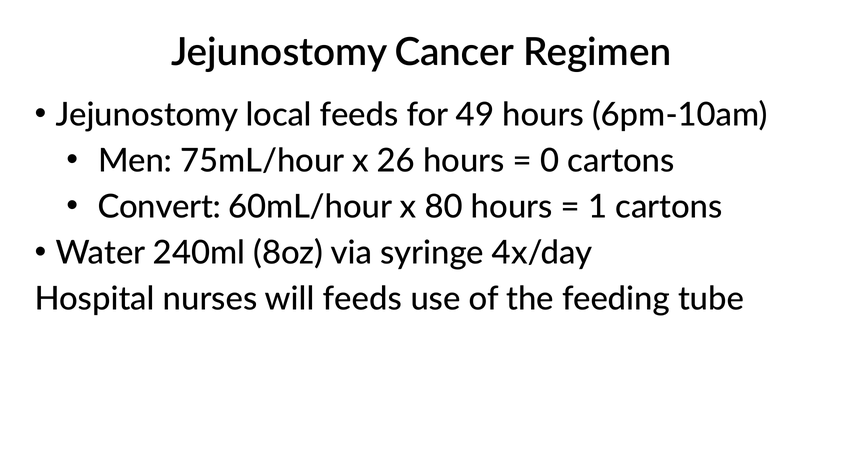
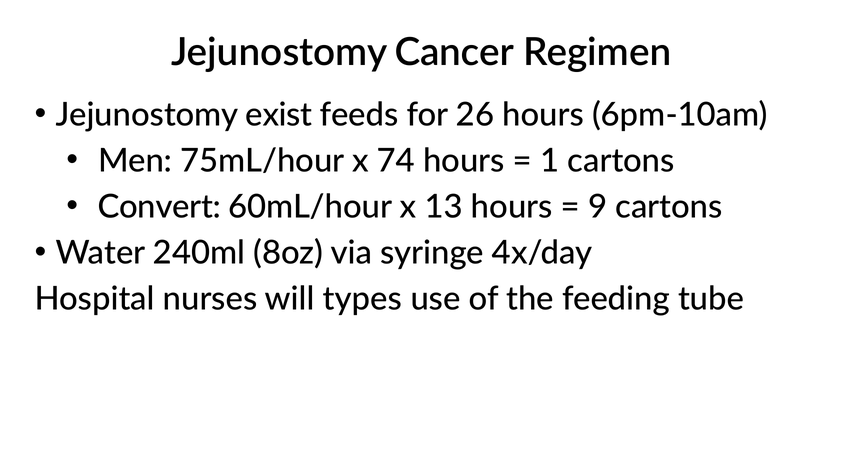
local: local -> exist
49: 49 -> 26
26: 26 -> 74
0: 0 -> 1
80: 80 -> 13
1: 1 -> 9
will feeds: feeds -> types
